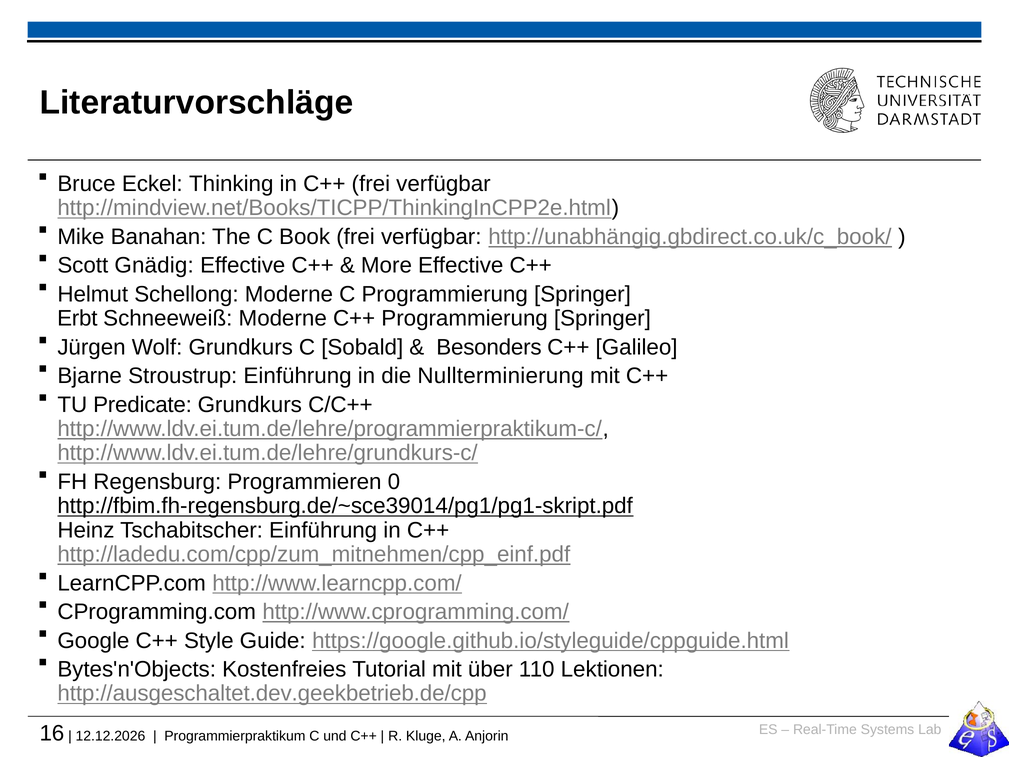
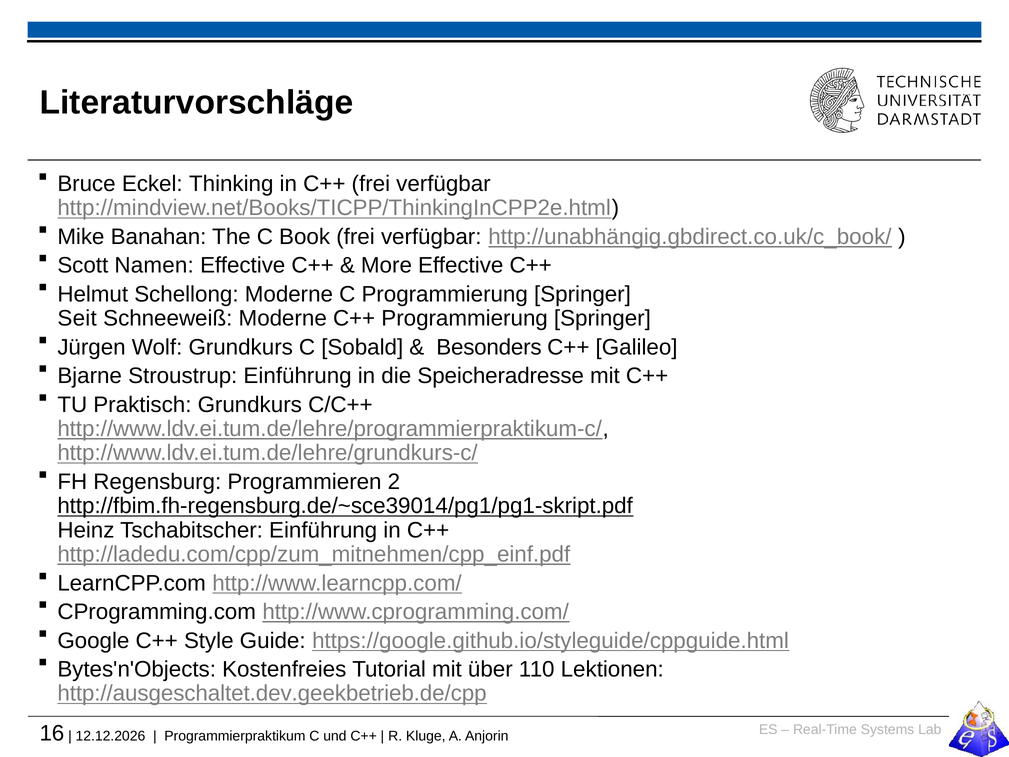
Gnädig: Gnädig -> Namen
Erbt: Erbt -> Seit
Nullterminierung: Nullterminierung -> Speicheradresse
Predicate: Predicate -> Praktisch
0: 0 -> 2
